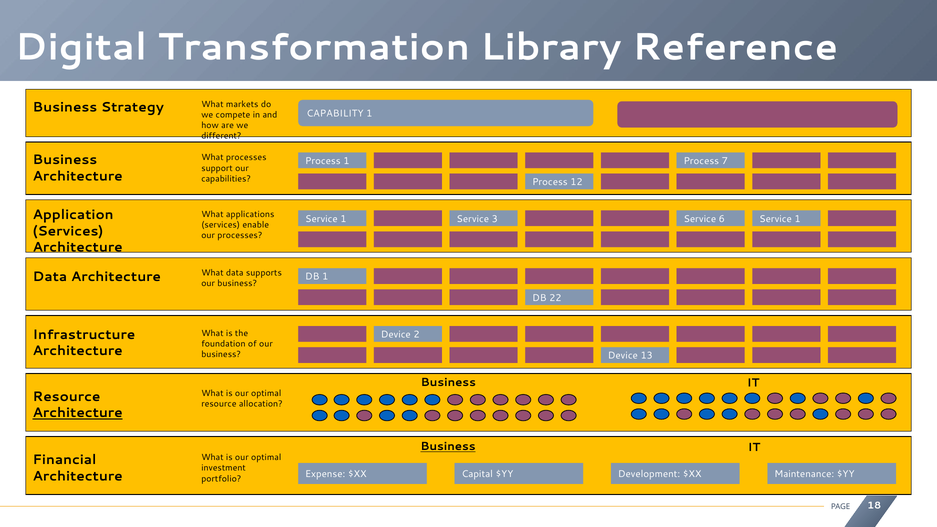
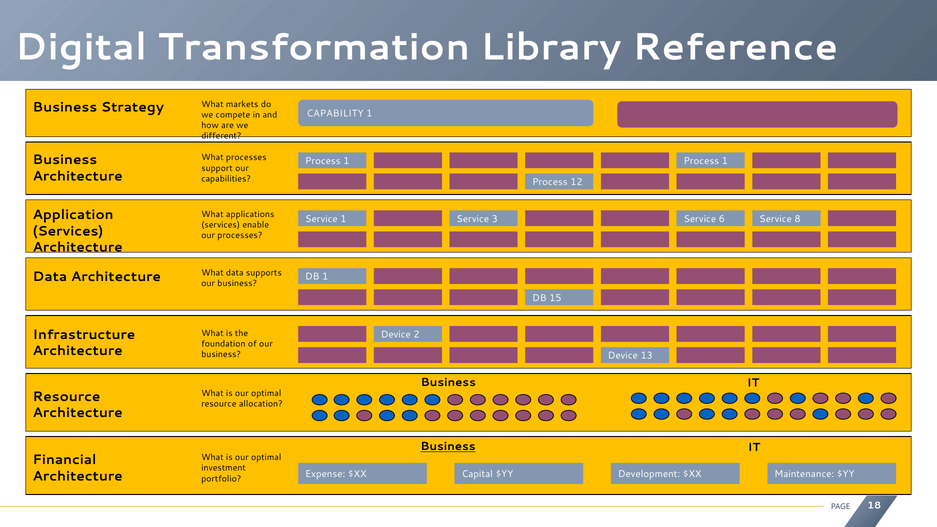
1 Process 7: 7 -> 1
6 Service 1: 1 -> 8
22: 22 -> 15
Architecture at (78, 413) underline: present -> none
